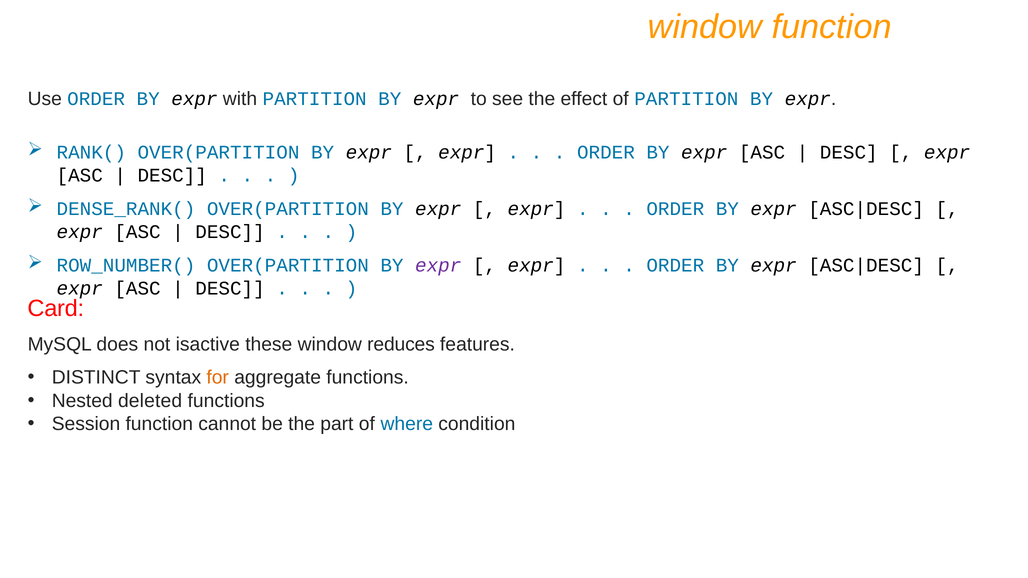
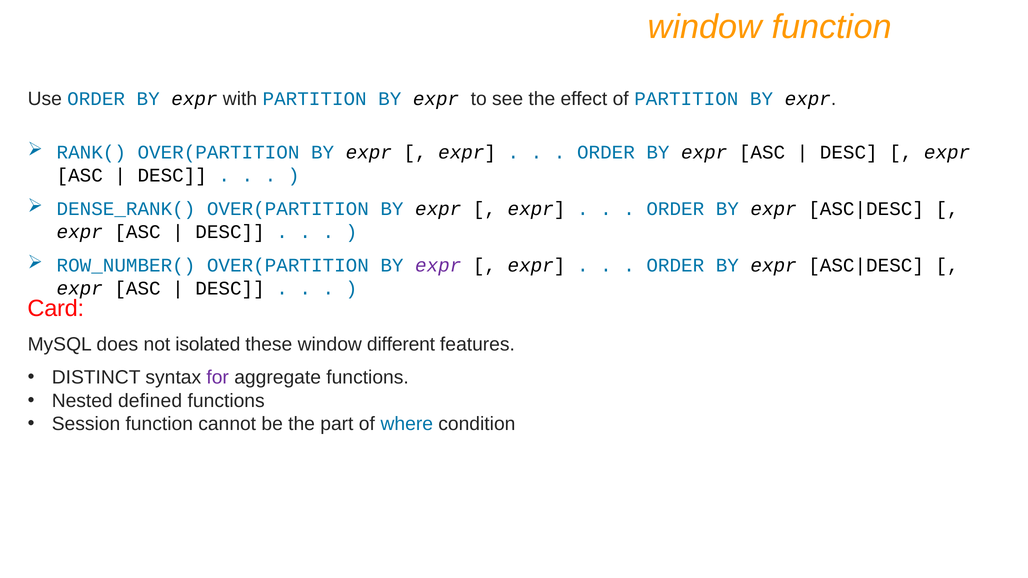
isactive: isactive -> isolated
reduces: reduces -> different
for colour: orange -> purple
deleted: deleted -> defined
